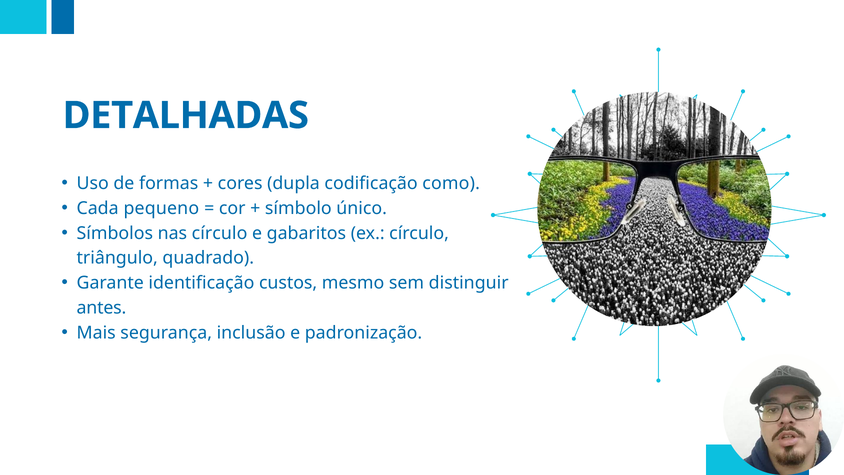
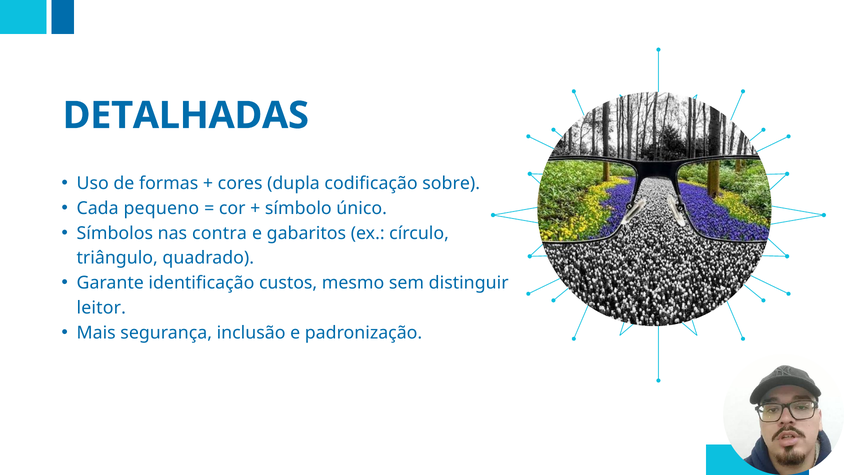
como: como -> sobre
nas círculo: círculo -> contra
antes: antes -> leitor
